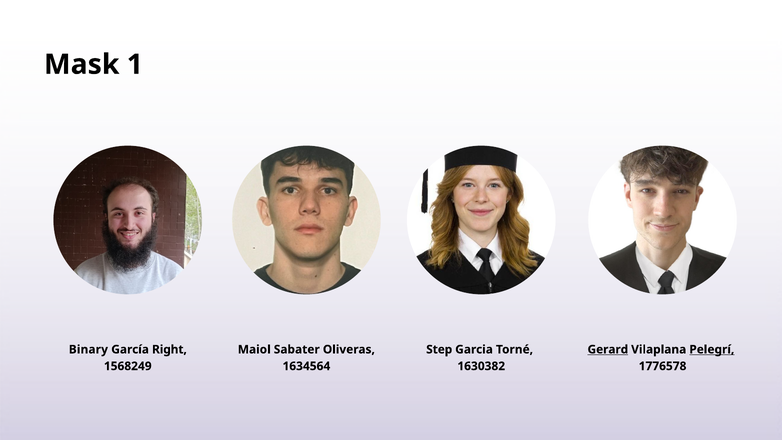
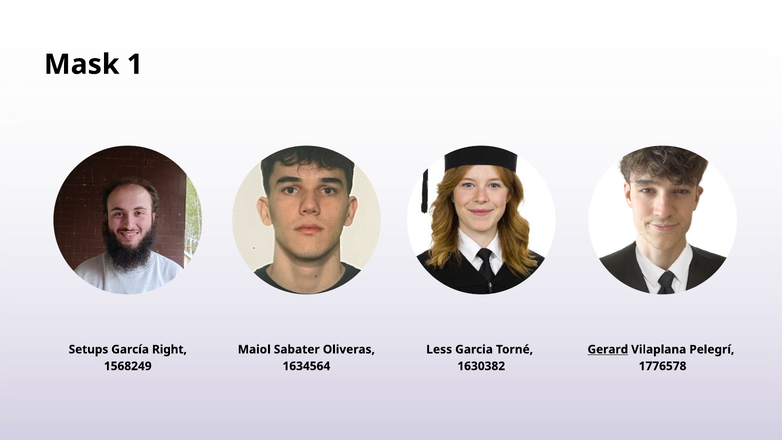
Binary: Binary -> Setups
Step: Step -> Less
Pelegrí underline: present -> none
